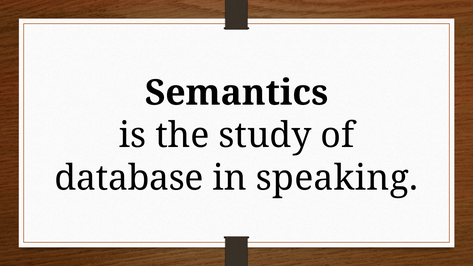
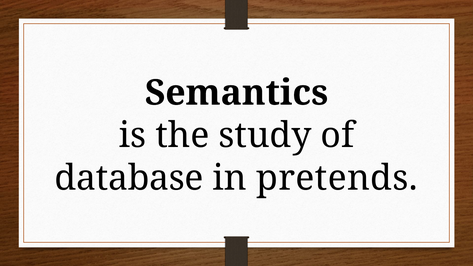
speaking: speaking -> pretends
